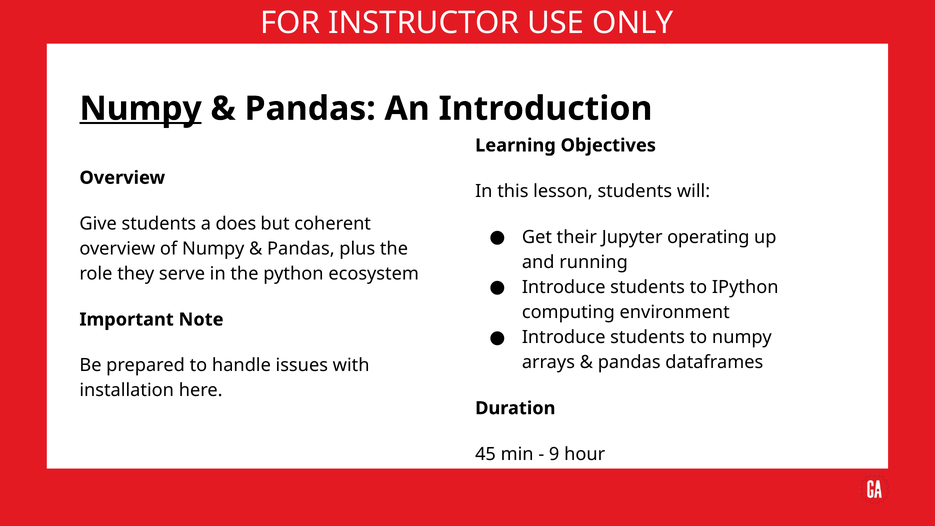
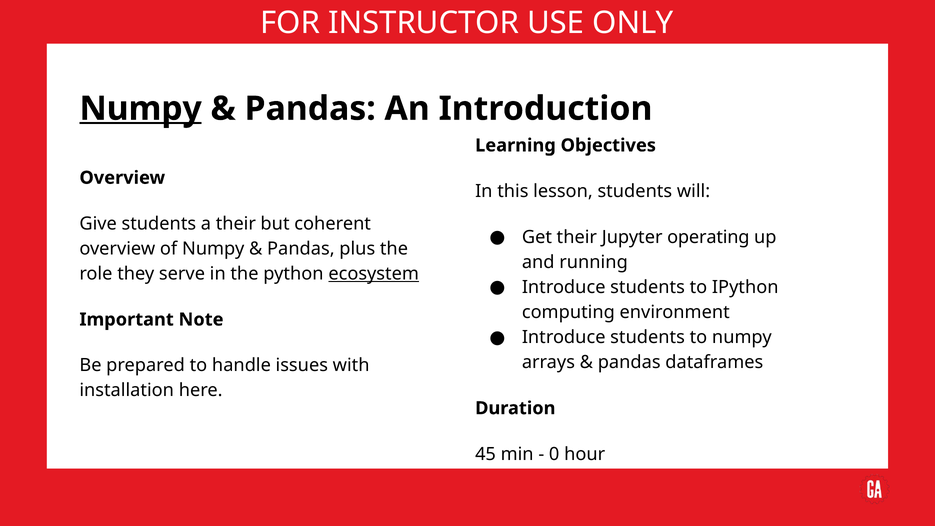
a does: does -> their
ecosystem underline: none -> present
9: 9 -> 0
